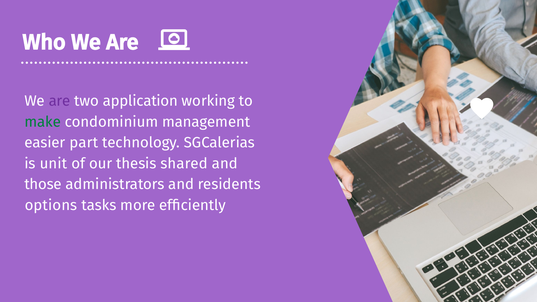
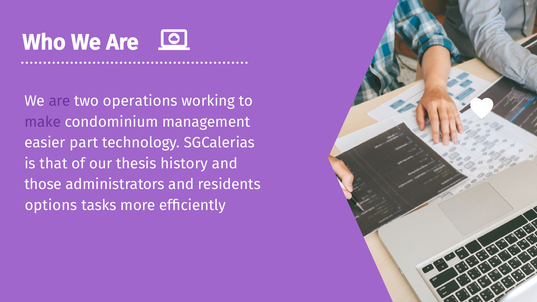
application: application -> operations
make colour: green -> purple
unit: unit -> that
shared: shared -> history
